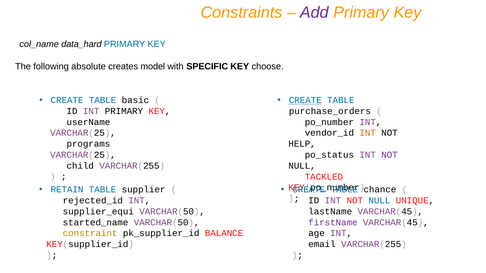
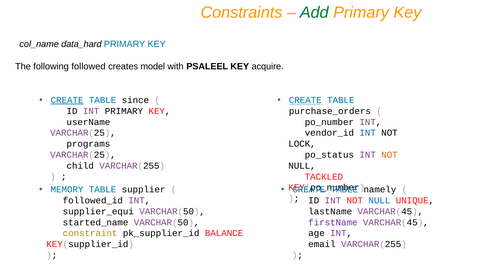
Add colour: purple -> green
absolute: absolute -> followed
SPECIFIC: SPECIFIC -> PSALEEL
choose: choose -> acquire
CREATE at (67, 100) underline: none -> present
basic: basic -> since
INT at (368, 133) colour: orange -> blue
HELP: HELP -> LOCK
NOT at (390, 155) colour: purple -> orange
RETAIN: RETAIN -> MEMORY
chance: chance -> namely
rejected_id: rejected_id -> followed_id
